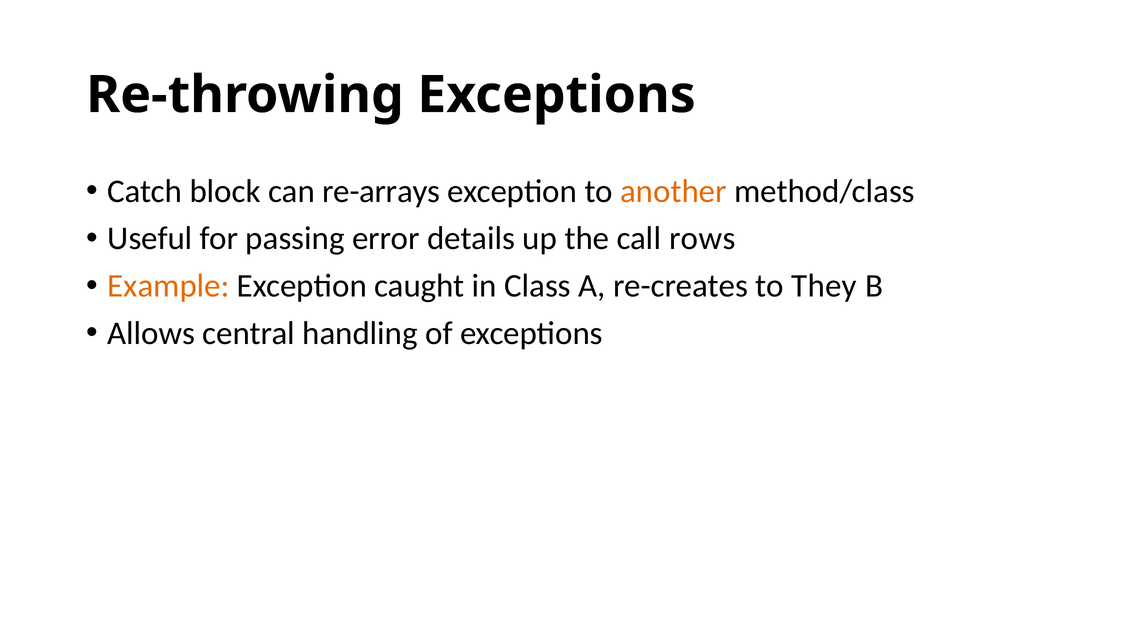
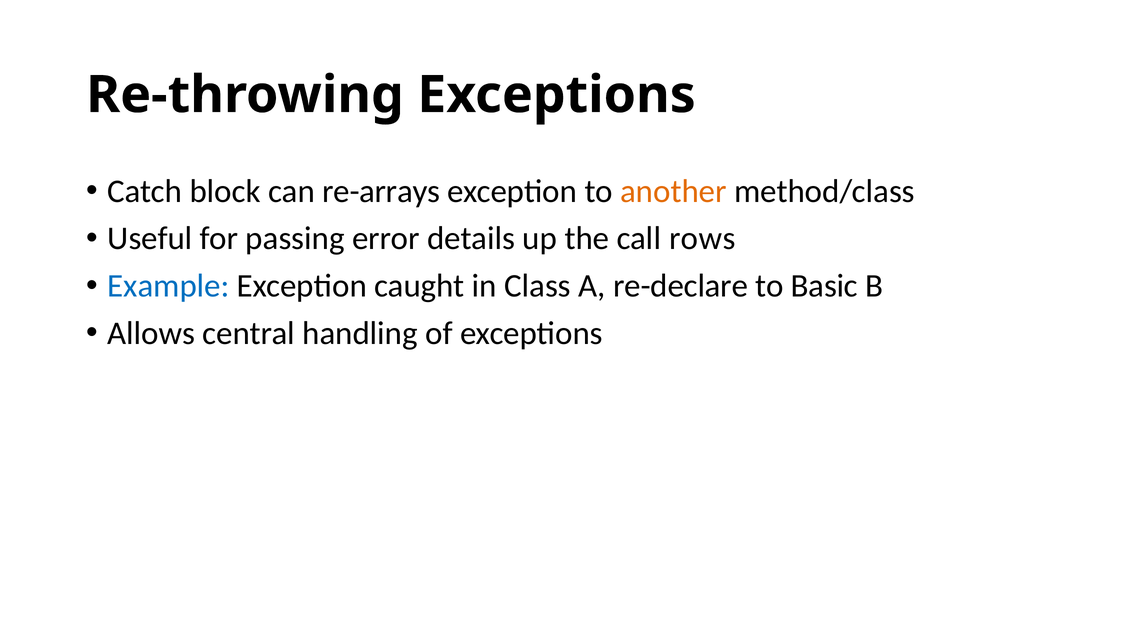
Example colour: orange -> blue
re-creates: re-creates -> re-declare
They: They -> Basic
